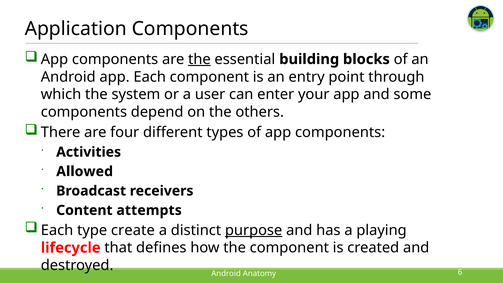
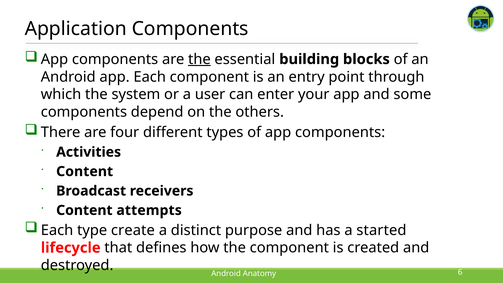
Allowed at (85, 171): Allowed -> Content
purpose underline: present -> none
playing: playing -> started
